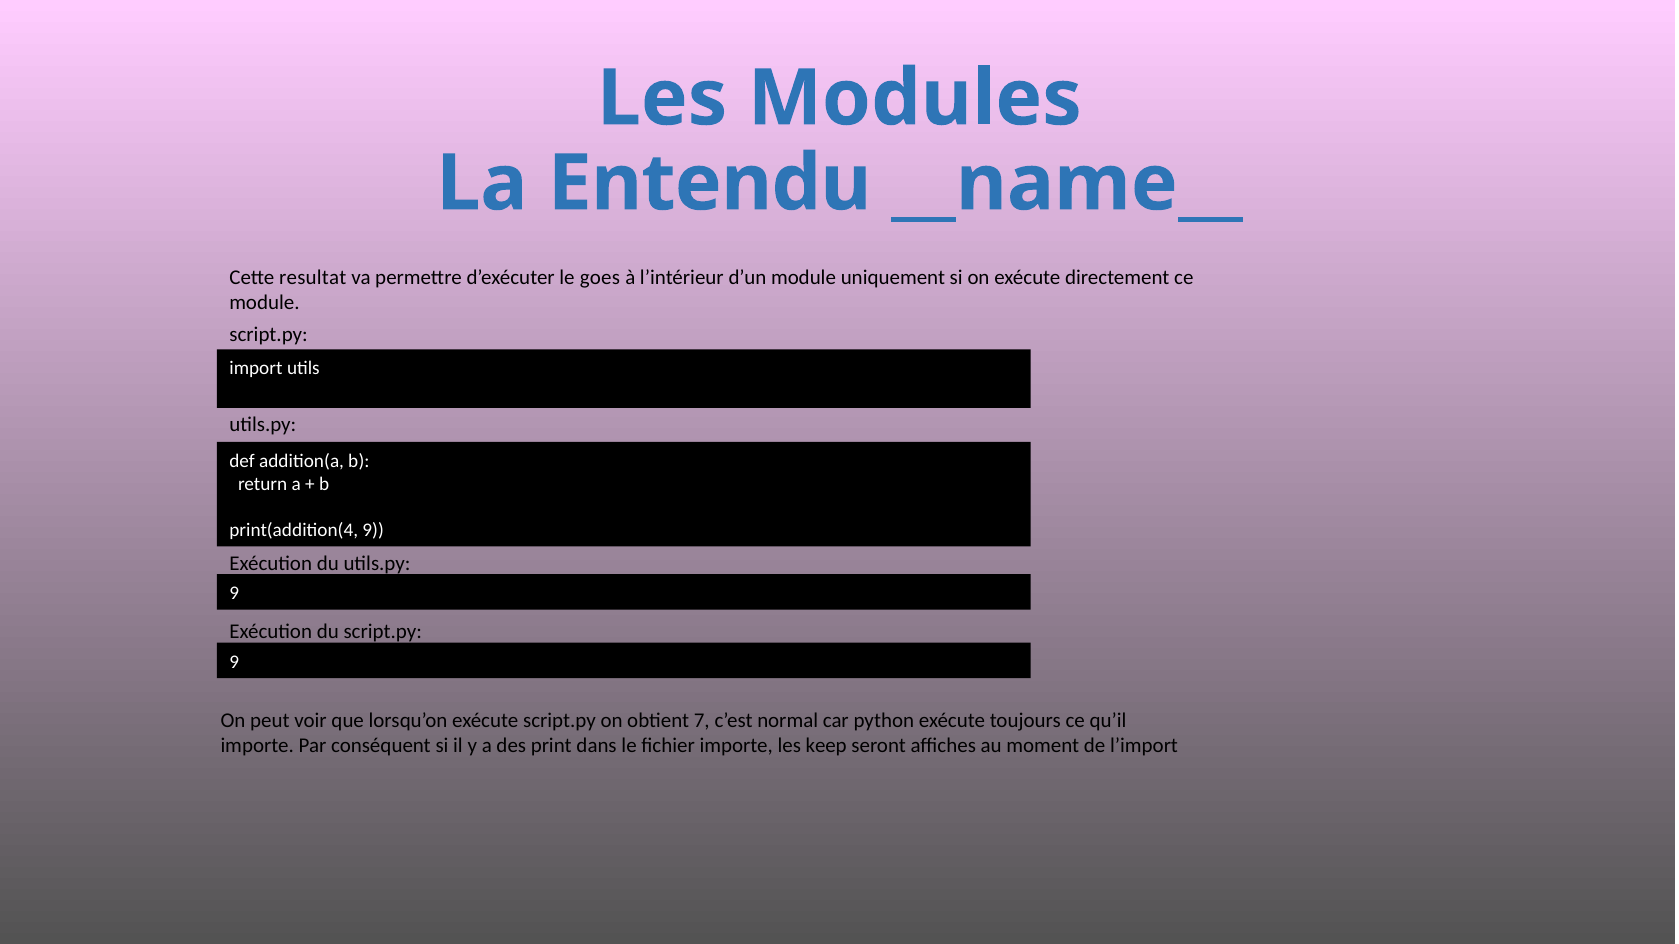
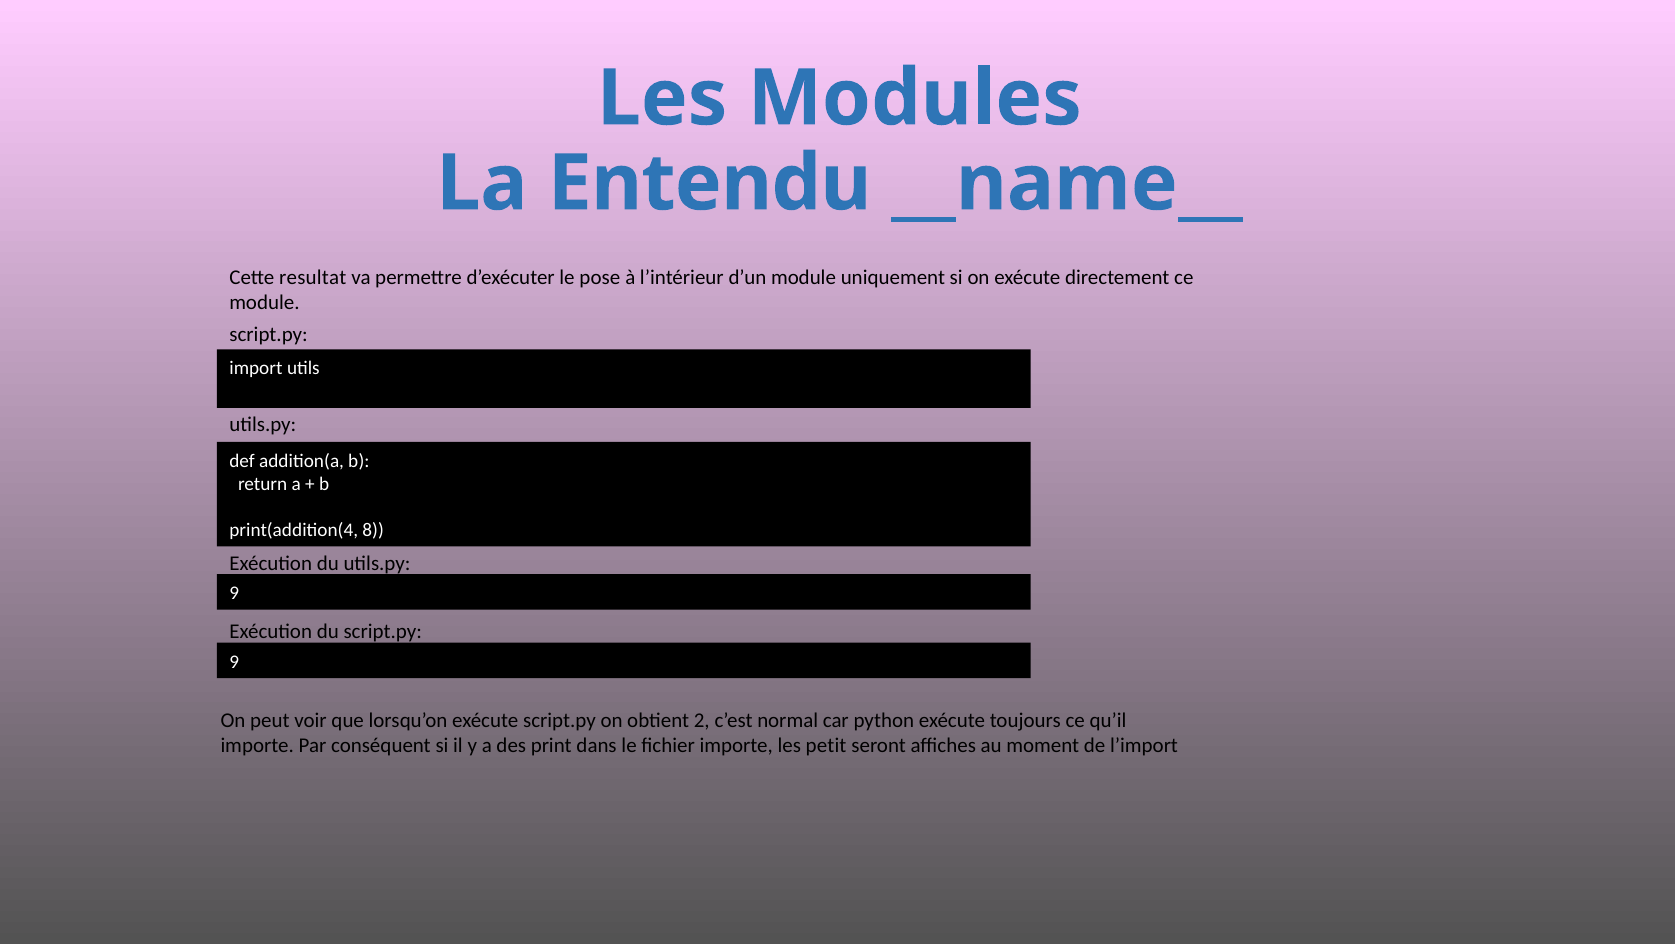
goes: goes -> pose
print(addition(4 9: 9 -> 8
7: 7 -> 2
keep: keep -> petit
